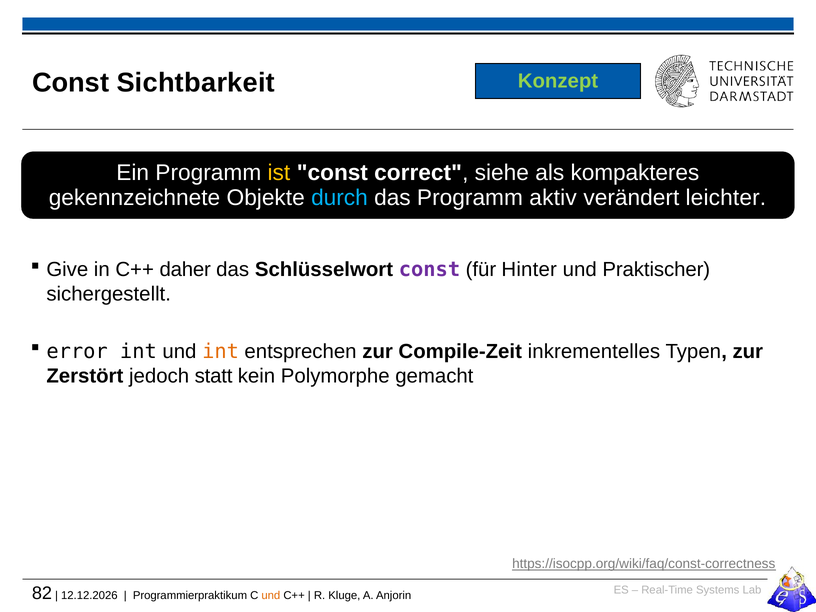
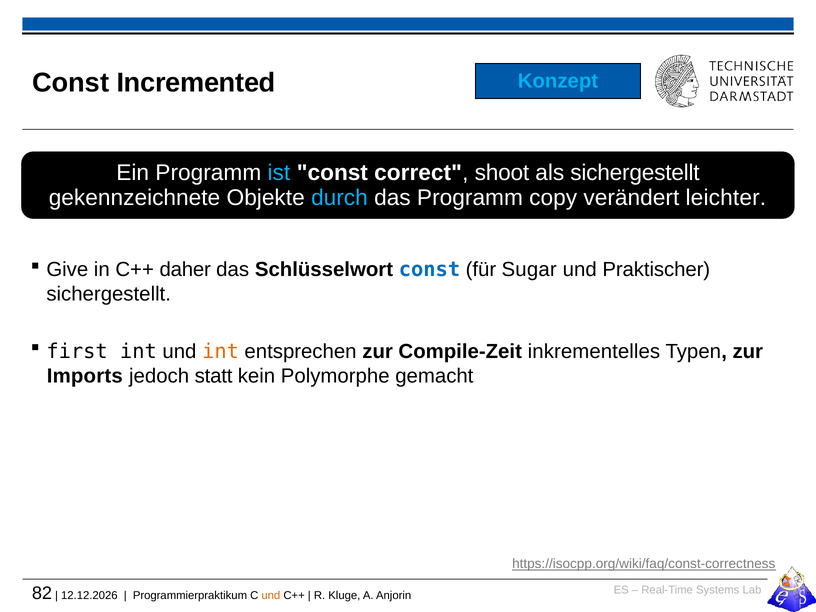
Sichtbarkeit: Sichtbarkeit -> Incremented
Konzept colour: light green -> light blue
ist colour: yellow -> light blue
siehe: siehe -> shoot
als kompakteres: kompakteres -> sichergestellt
aktiv: aktiv -> copy
const at (429, 270) colour: purple -> blue
Hinter: Hinter -> Sugar
error: error -> first
Zerstört: Zerstört -> Imports
